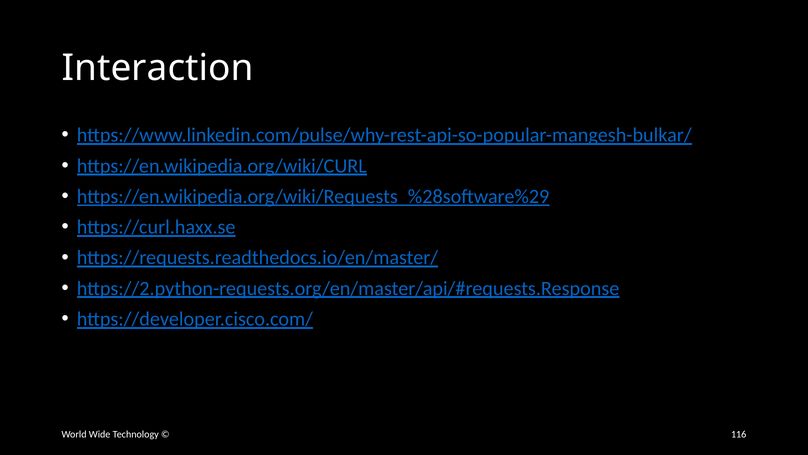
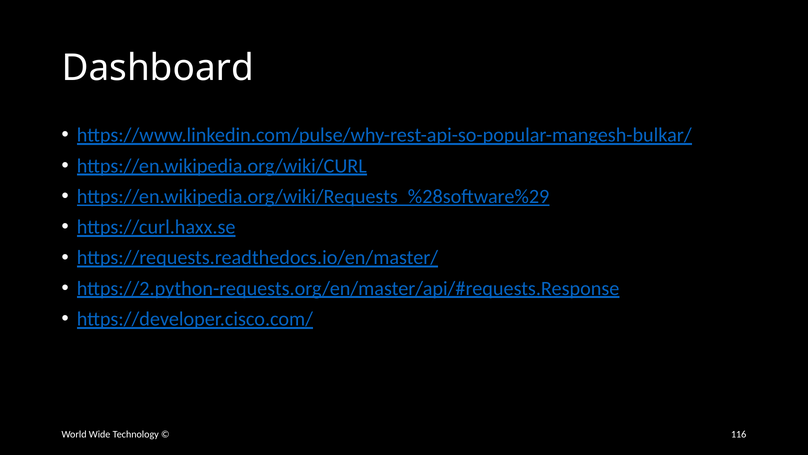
Interaction: Interaction -> Dashboard
